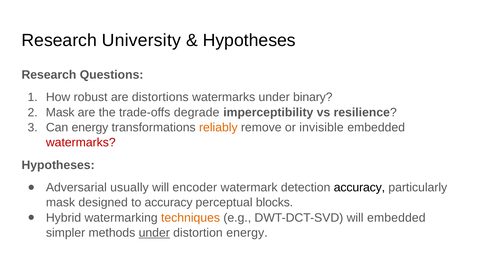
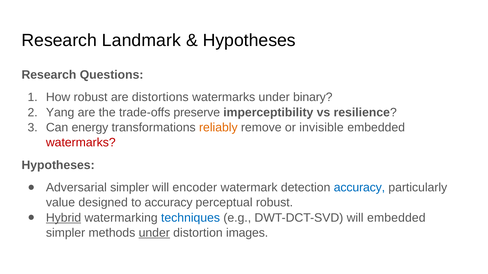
University: University -> Landmark
Mask at (60, 113): Mask -> Yang
degrade: degrade -> preserve
Adversarial usually: usually -> simpler
accuracy at (359, 188) colour: black -> blue
mask at (60, 203): mask -> value
perceptual blocks: blocks -> robust
Hybrid underline: none -> present
techniques colour: orange -> blue
distortion energy: energy -> images
